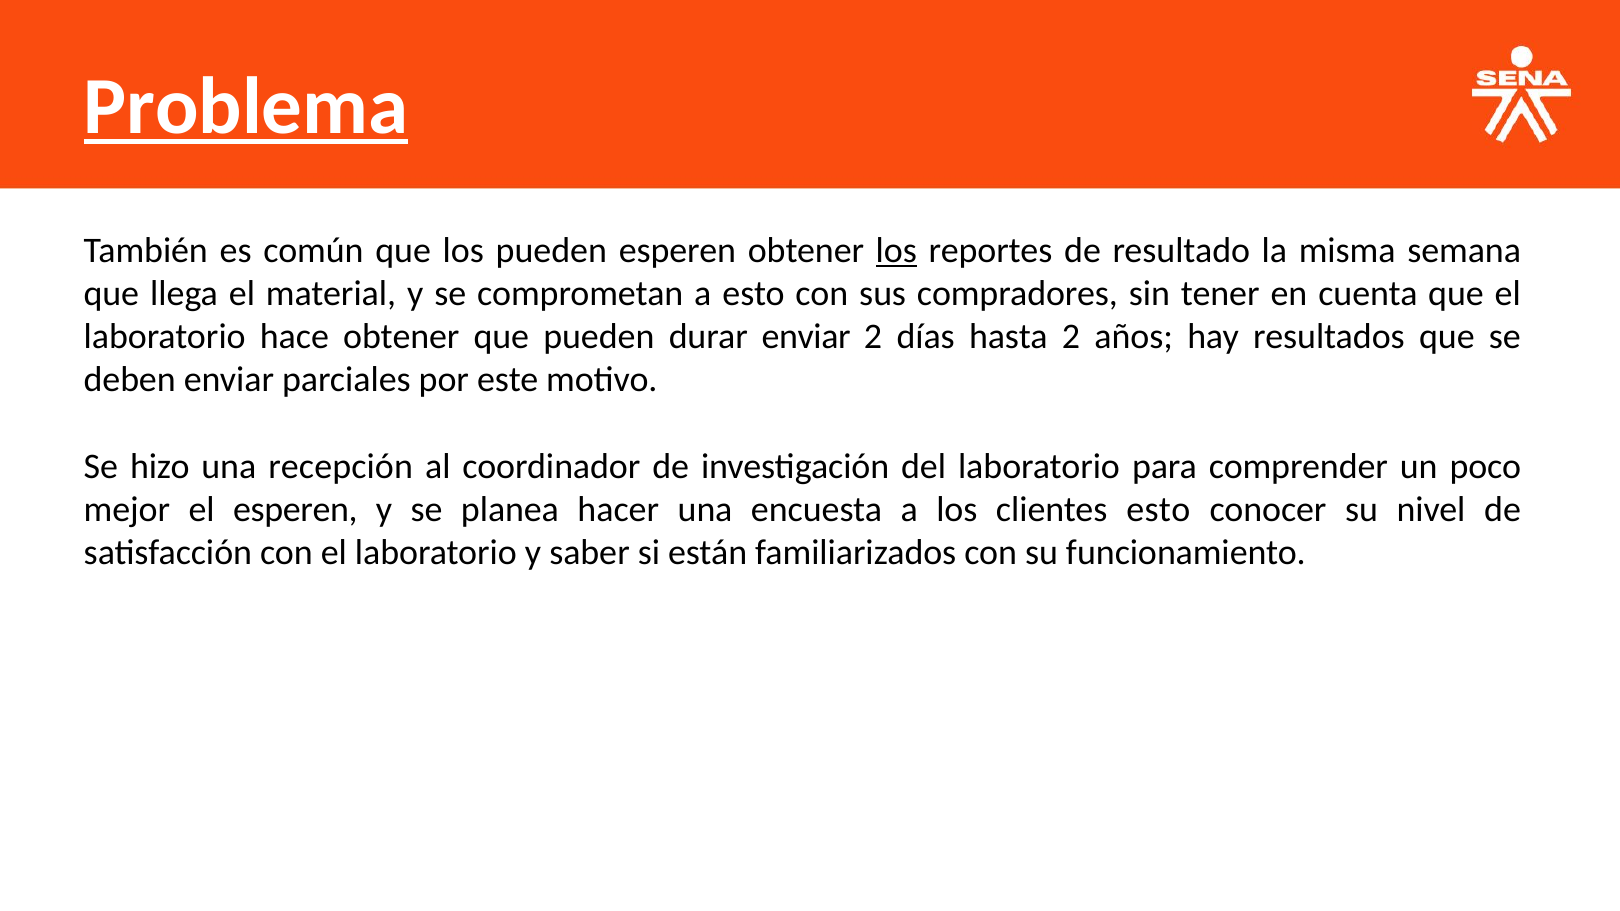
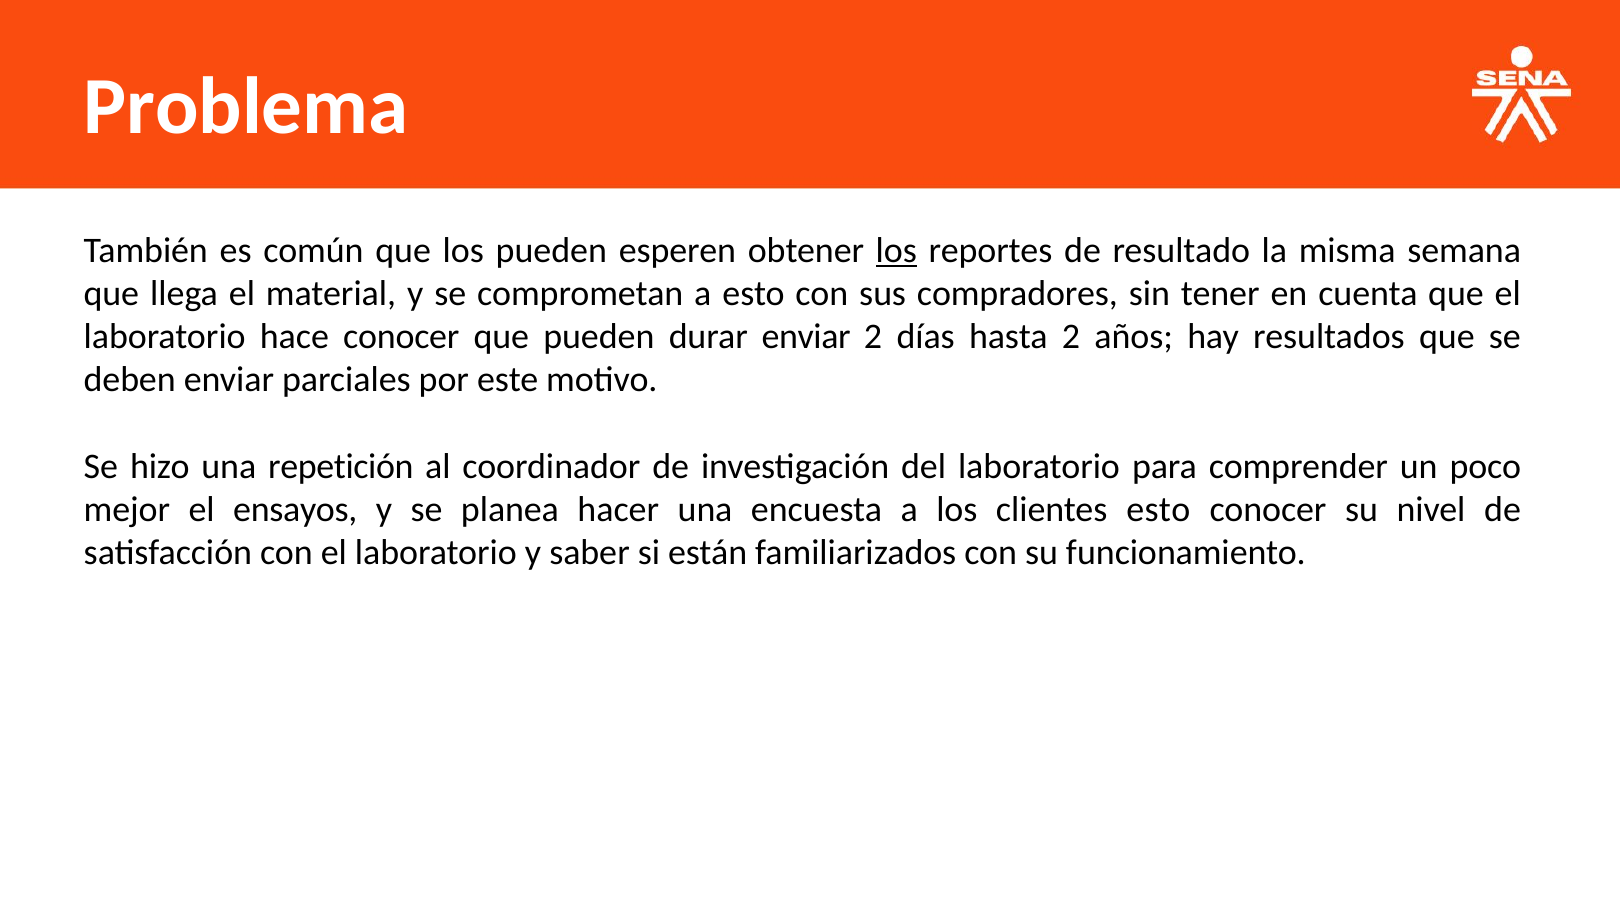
Problema underline: present -> none
hace obtener: obtener -> conocer
recepción: recepción -> repetición
el esperen: esperen -> ensayos
